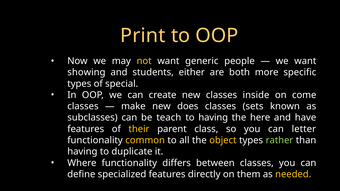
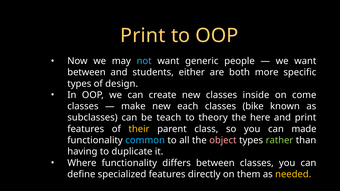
not colour: yellow -> light blue
showing at (86, 72): showing -> between
special: special -> design
does: does -> each
sets: sets -> bike
to having: having -> theory
and have: have -> print
letter: letter -> made
common colour: yellow -> light blue
object colour: yellow -> pink
